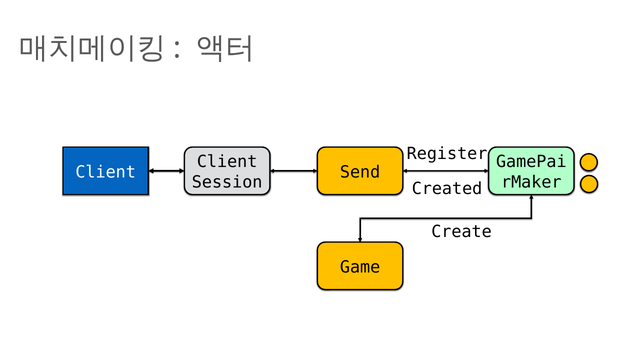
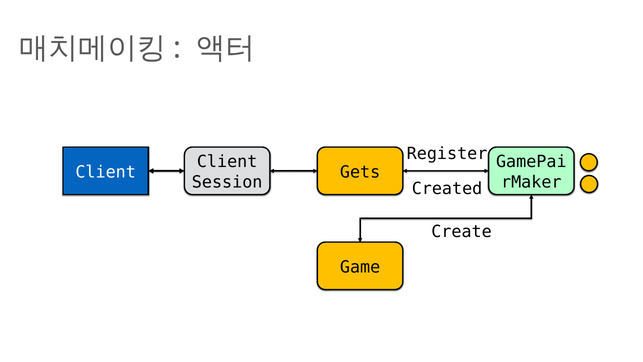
Send: Send -> Gets
